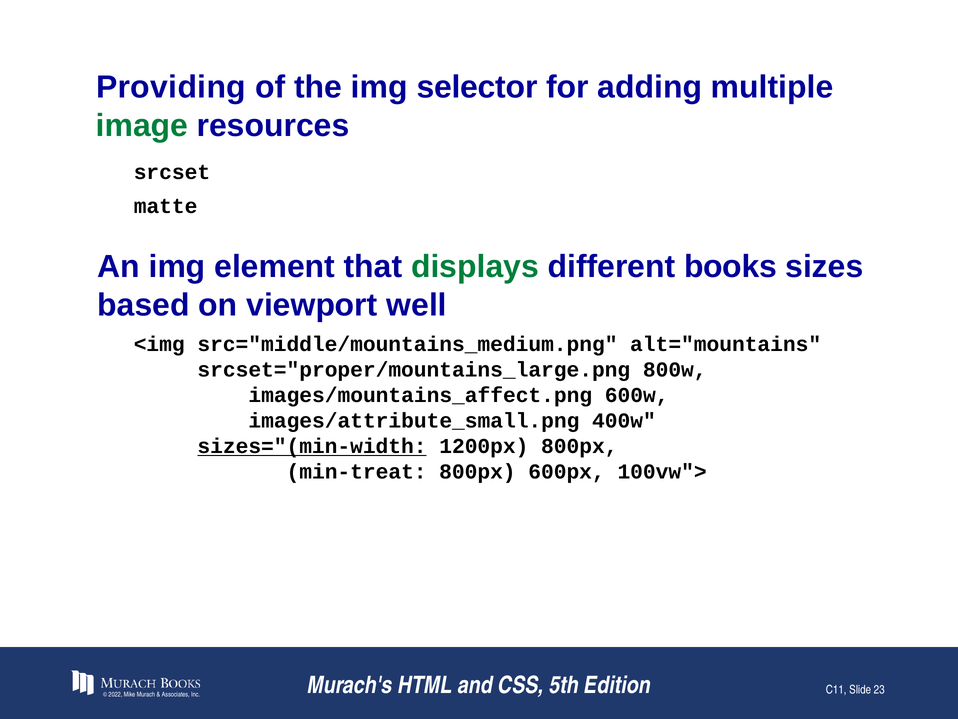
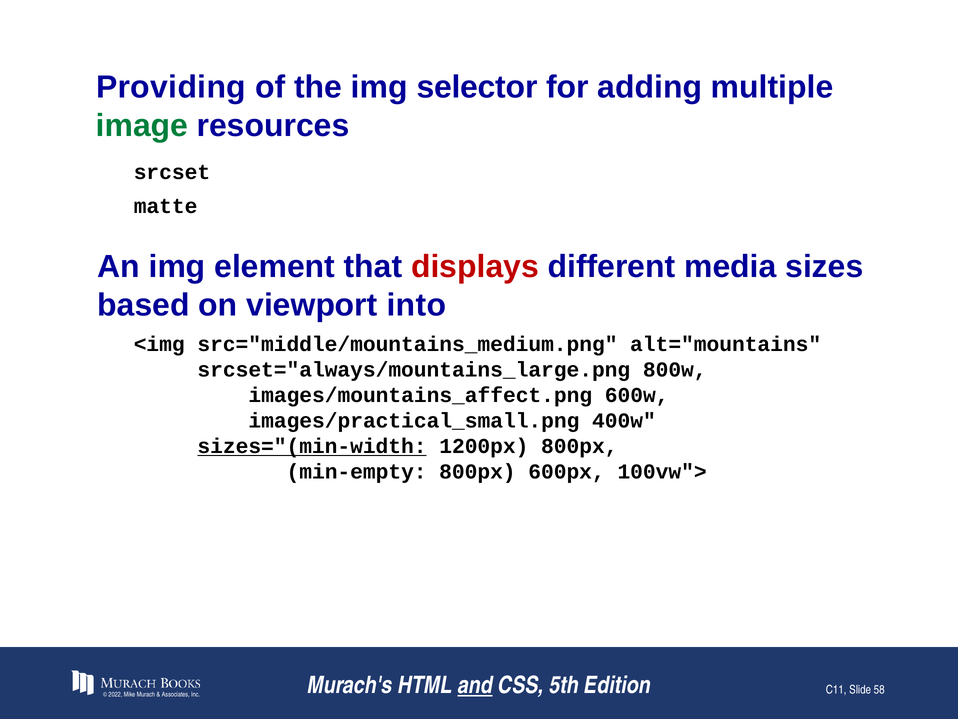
displays colour: green -> red
books: books -> media
well: well -> into
srcset="proper/mountains_large.png: srcset="proper/mountains_large.png -> srcset="always/mountains_large.png
images/attribute_small.png: images/attribute_small.png -> images/practical_small.png
min-treat: min-treat -> min-empty
and underline: none -> present
23: 23 -> 58
